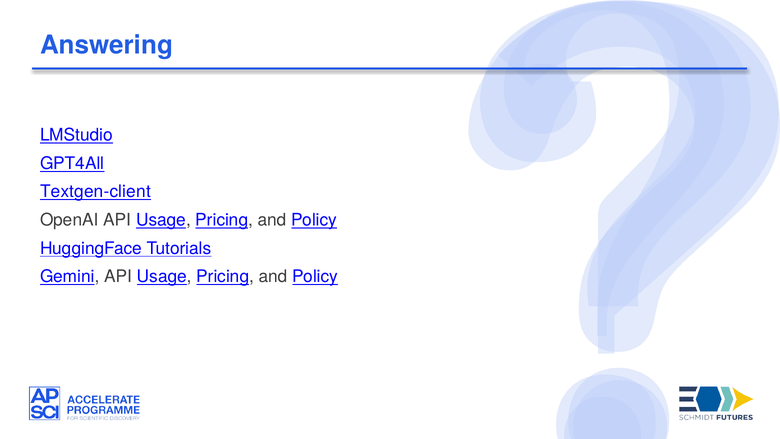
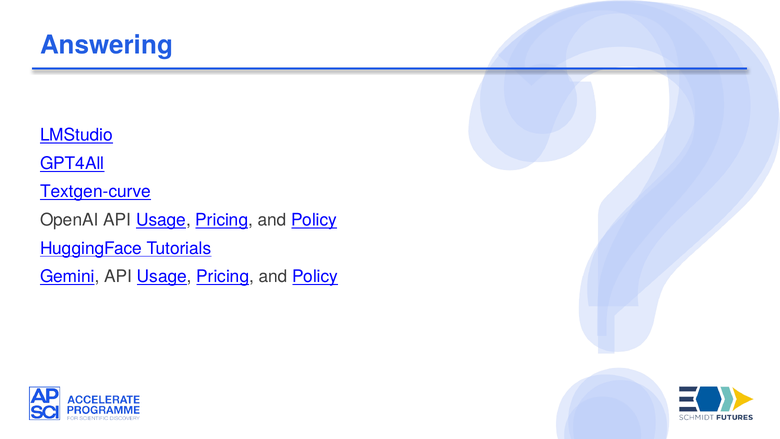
Textgen-client: Textgen-client -> Textgen-curve
